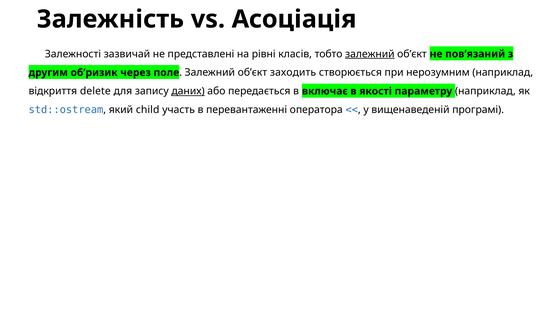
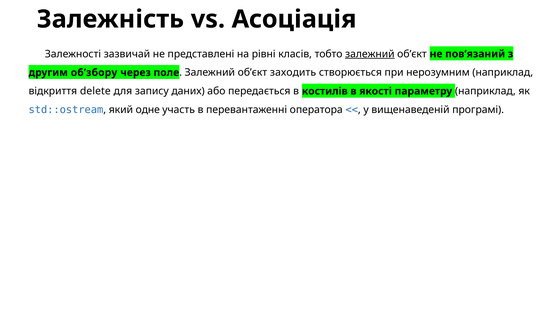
об’ризик: об’ризик -> об’збору
даних underline: present -> none
включає: включає -> костилів
child: child -> одне
